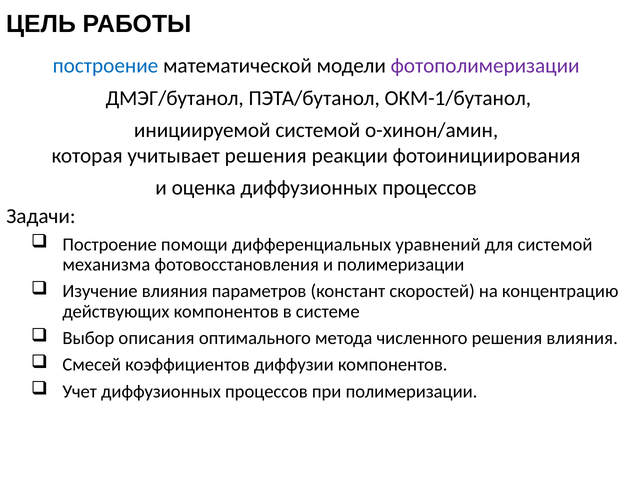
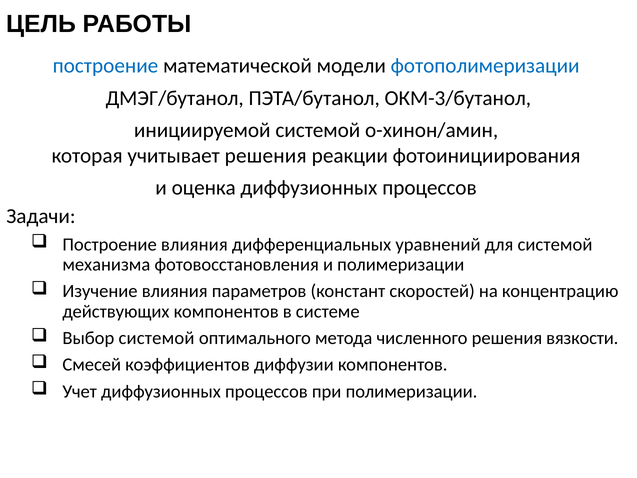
фотополимеризации colour: purple -> blue
ОКМ-1/бутанол: ОКМ-1/бутанол -> ОКМ-3/бутанол
Построение помощи: помощи -> влияния
Выбор описания: описания -> системой
решения влияния: влияния -> вязкости
